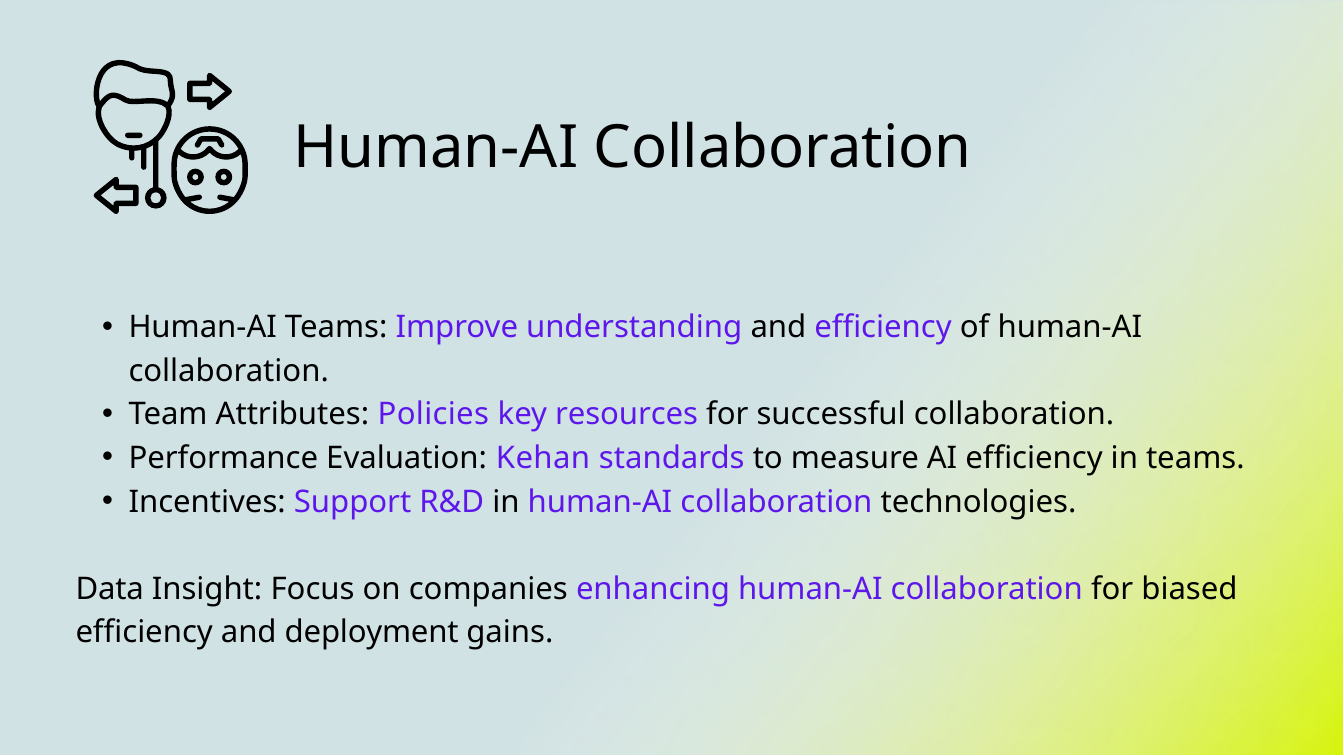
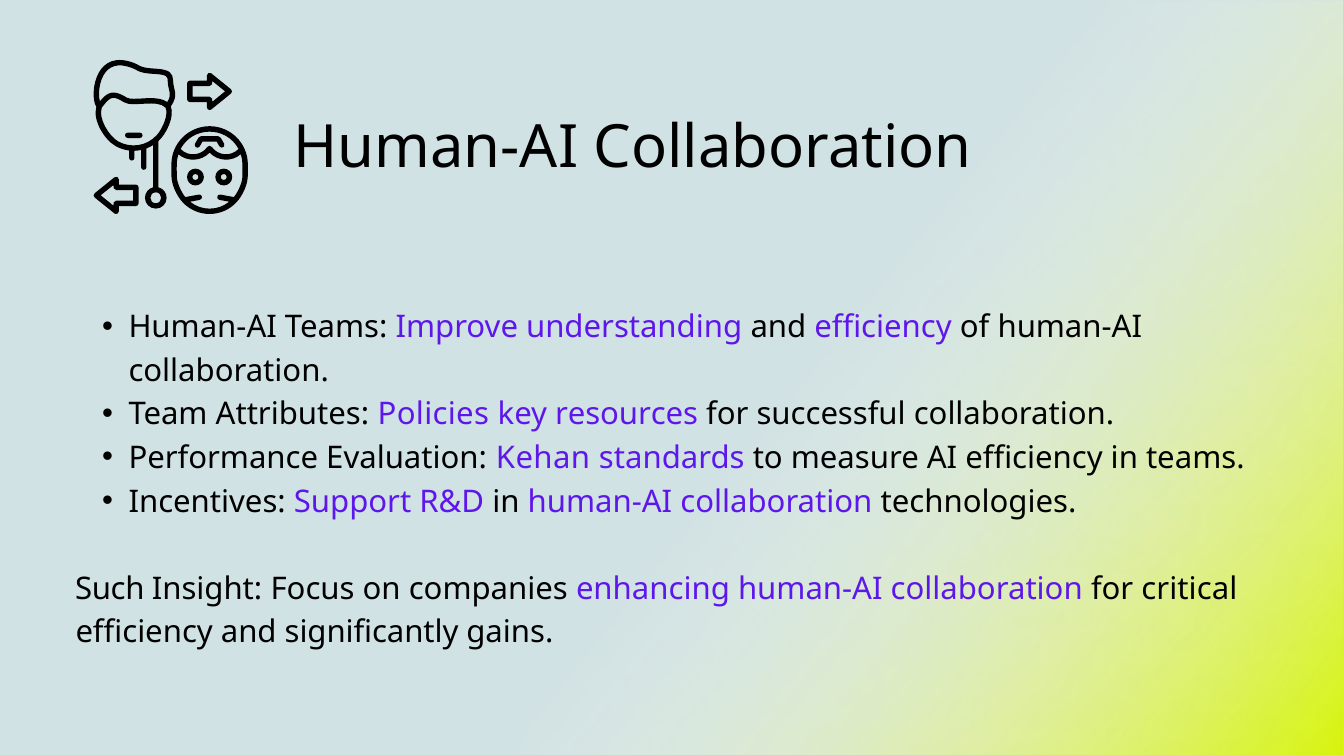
Data: Data -> Such
biased: biased -> critical
deployment: deployment -> significantly
